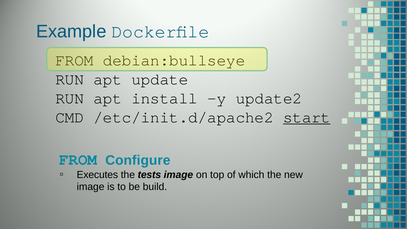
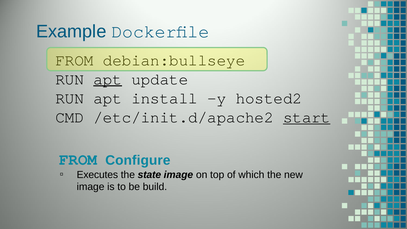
apt at (108, 79) underline: none -> present
update2: update2 -> hosted2
tests: tests -> state
